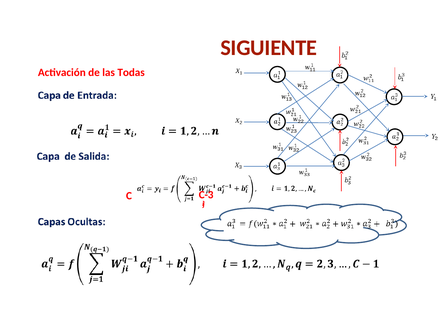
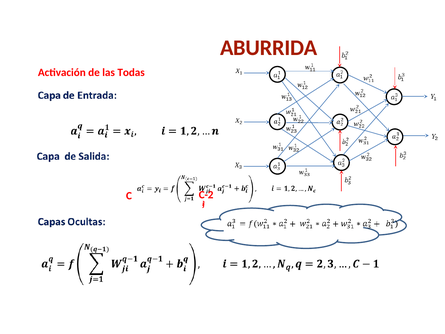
SIGUIENTE: SIGUIENTE -> ABURRIDA
C-3: C-3 -> C-2
